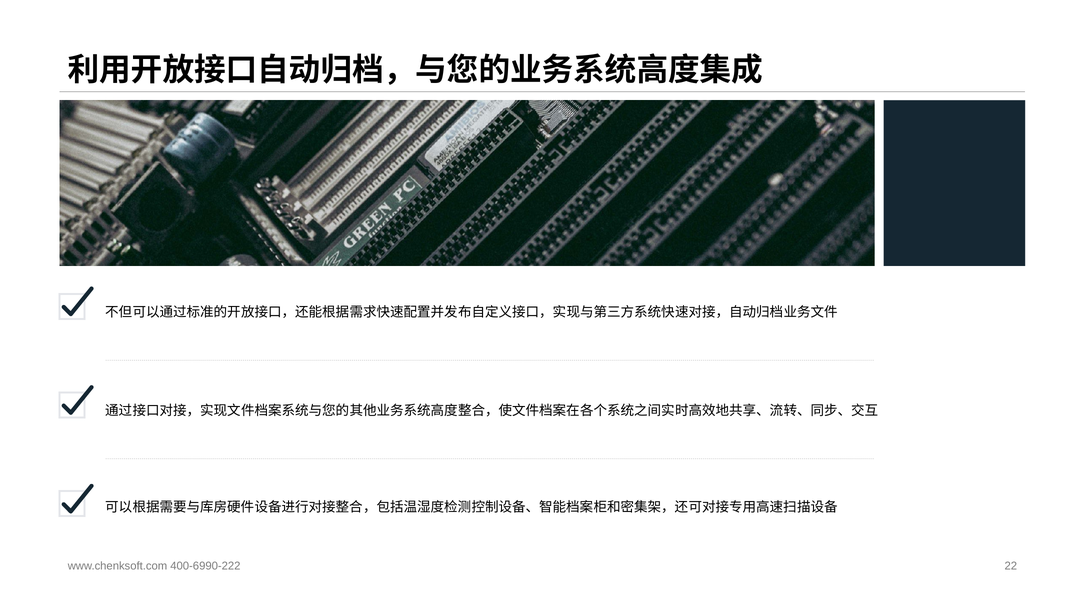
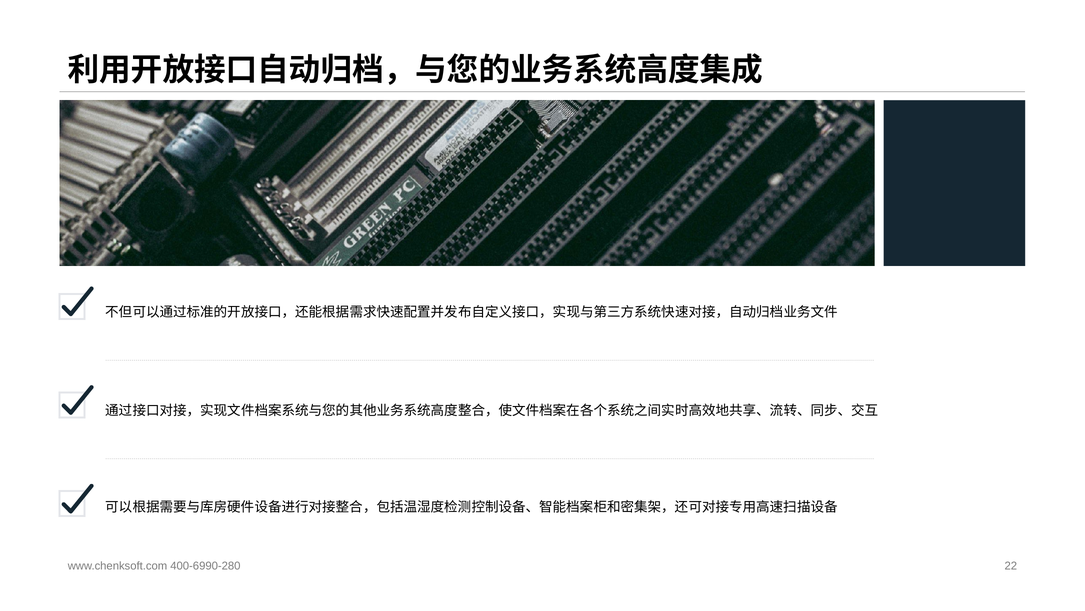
400-6990-222: 400-6990-222 -> 400-6990-280
